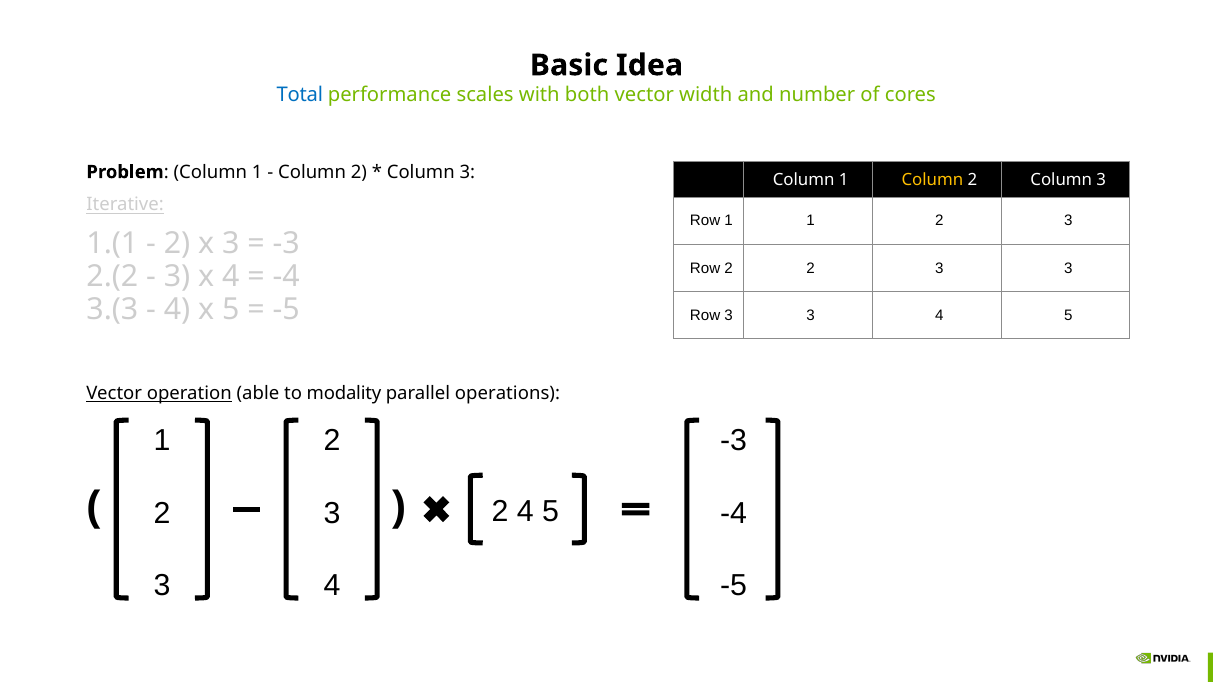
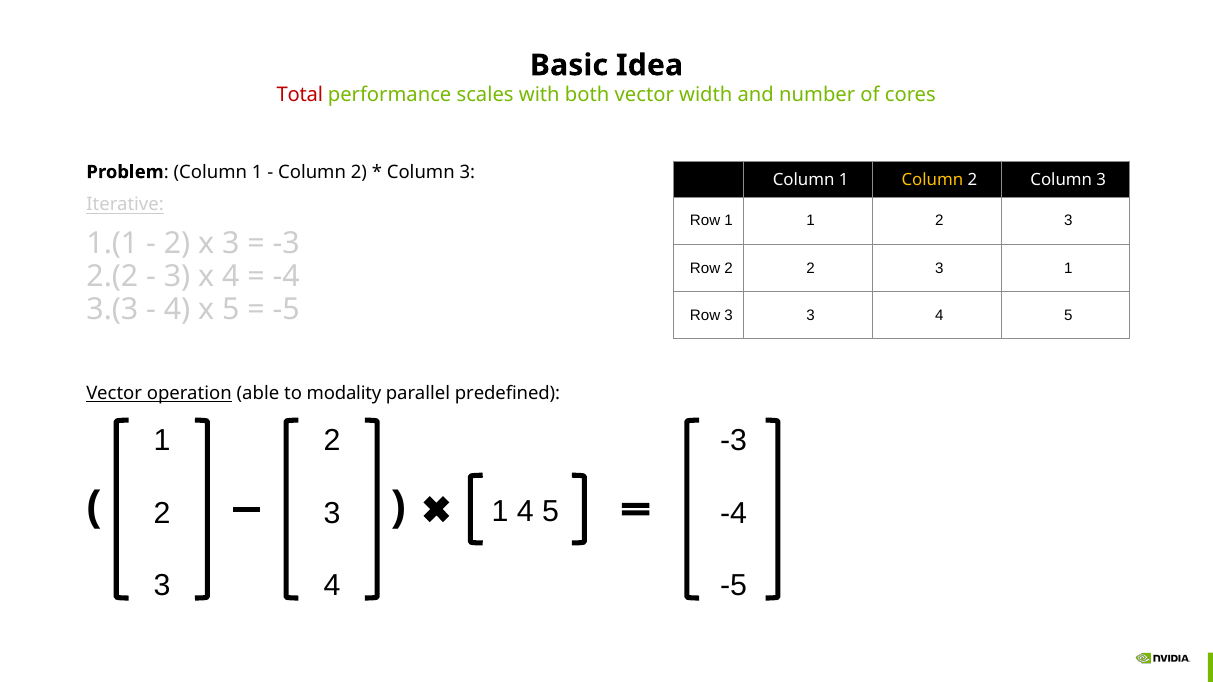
Total colour: blue -> red
2 3 3: 3 -> 1
operations: operations -> predefined
2 at (500, 511): 2 -> 1
